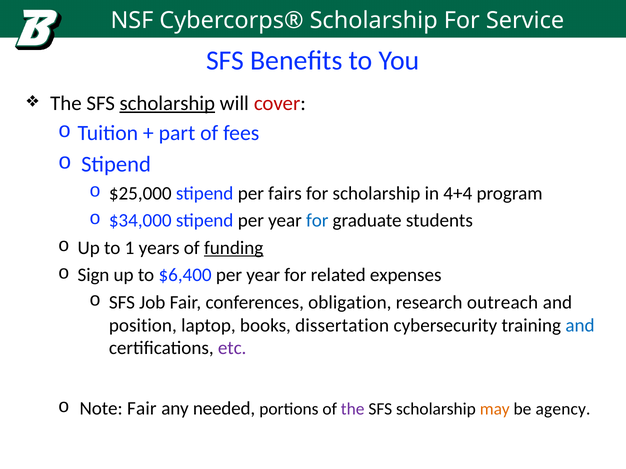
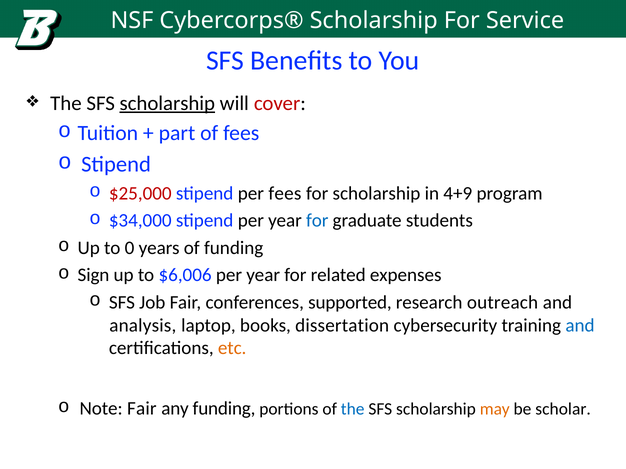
$25,000 colour: black -> red
per fairs: fairs -> fees
4+4: 4+4 -> 4+9
1: 1 -> 0
funding at (234, 248) underline: present -> none
$6,400: $6,400 -> $6,006
obligation: obligation -> supported
position: position -> analysis
etc colour: purple -> orange
any needed: needed -> funding
the at (353, 410) colour: purple -> blue
agency: agency -> scholar
